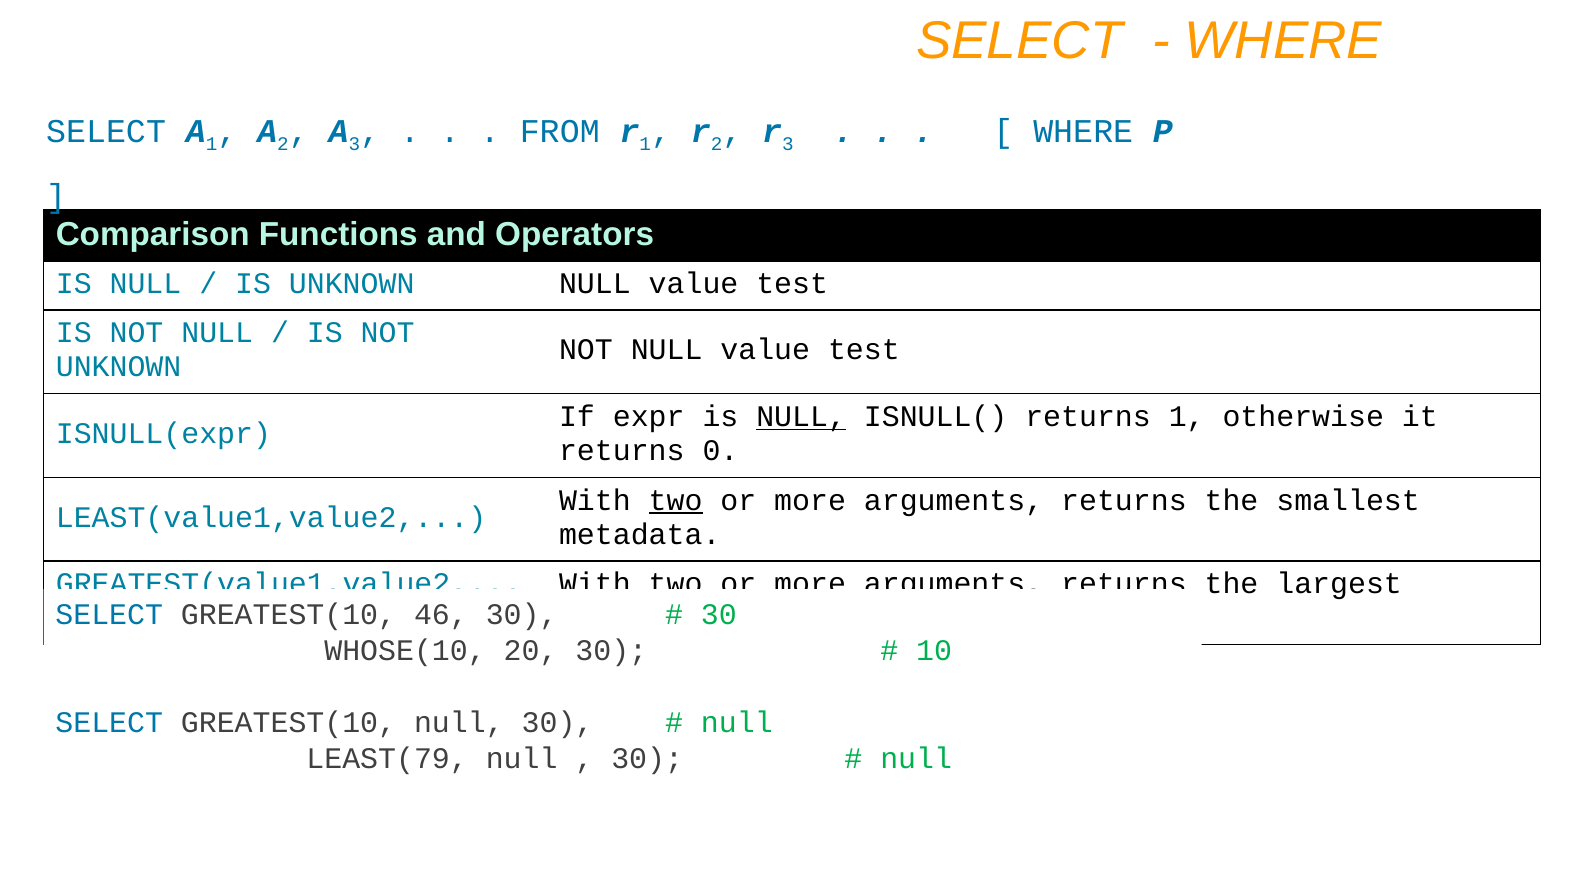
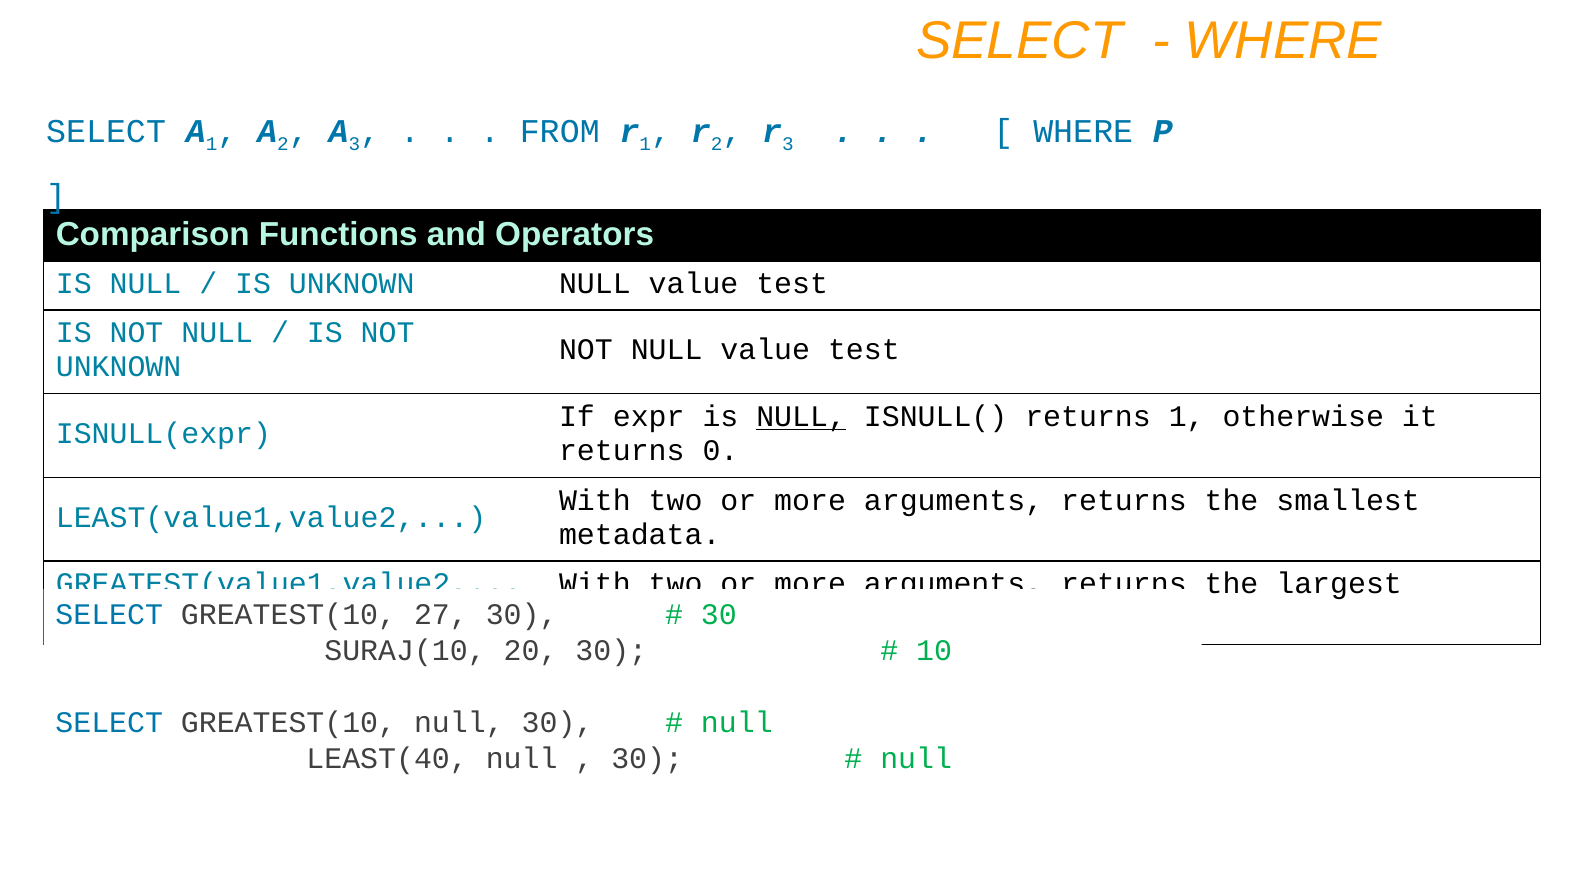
two at (676, 501) underline: present -> none
46: 46 -> 27
WHOSE(10: WHOSE(10 -> SURAJ(10
LEAST(79: LEAST(79 -> LEAST(40
